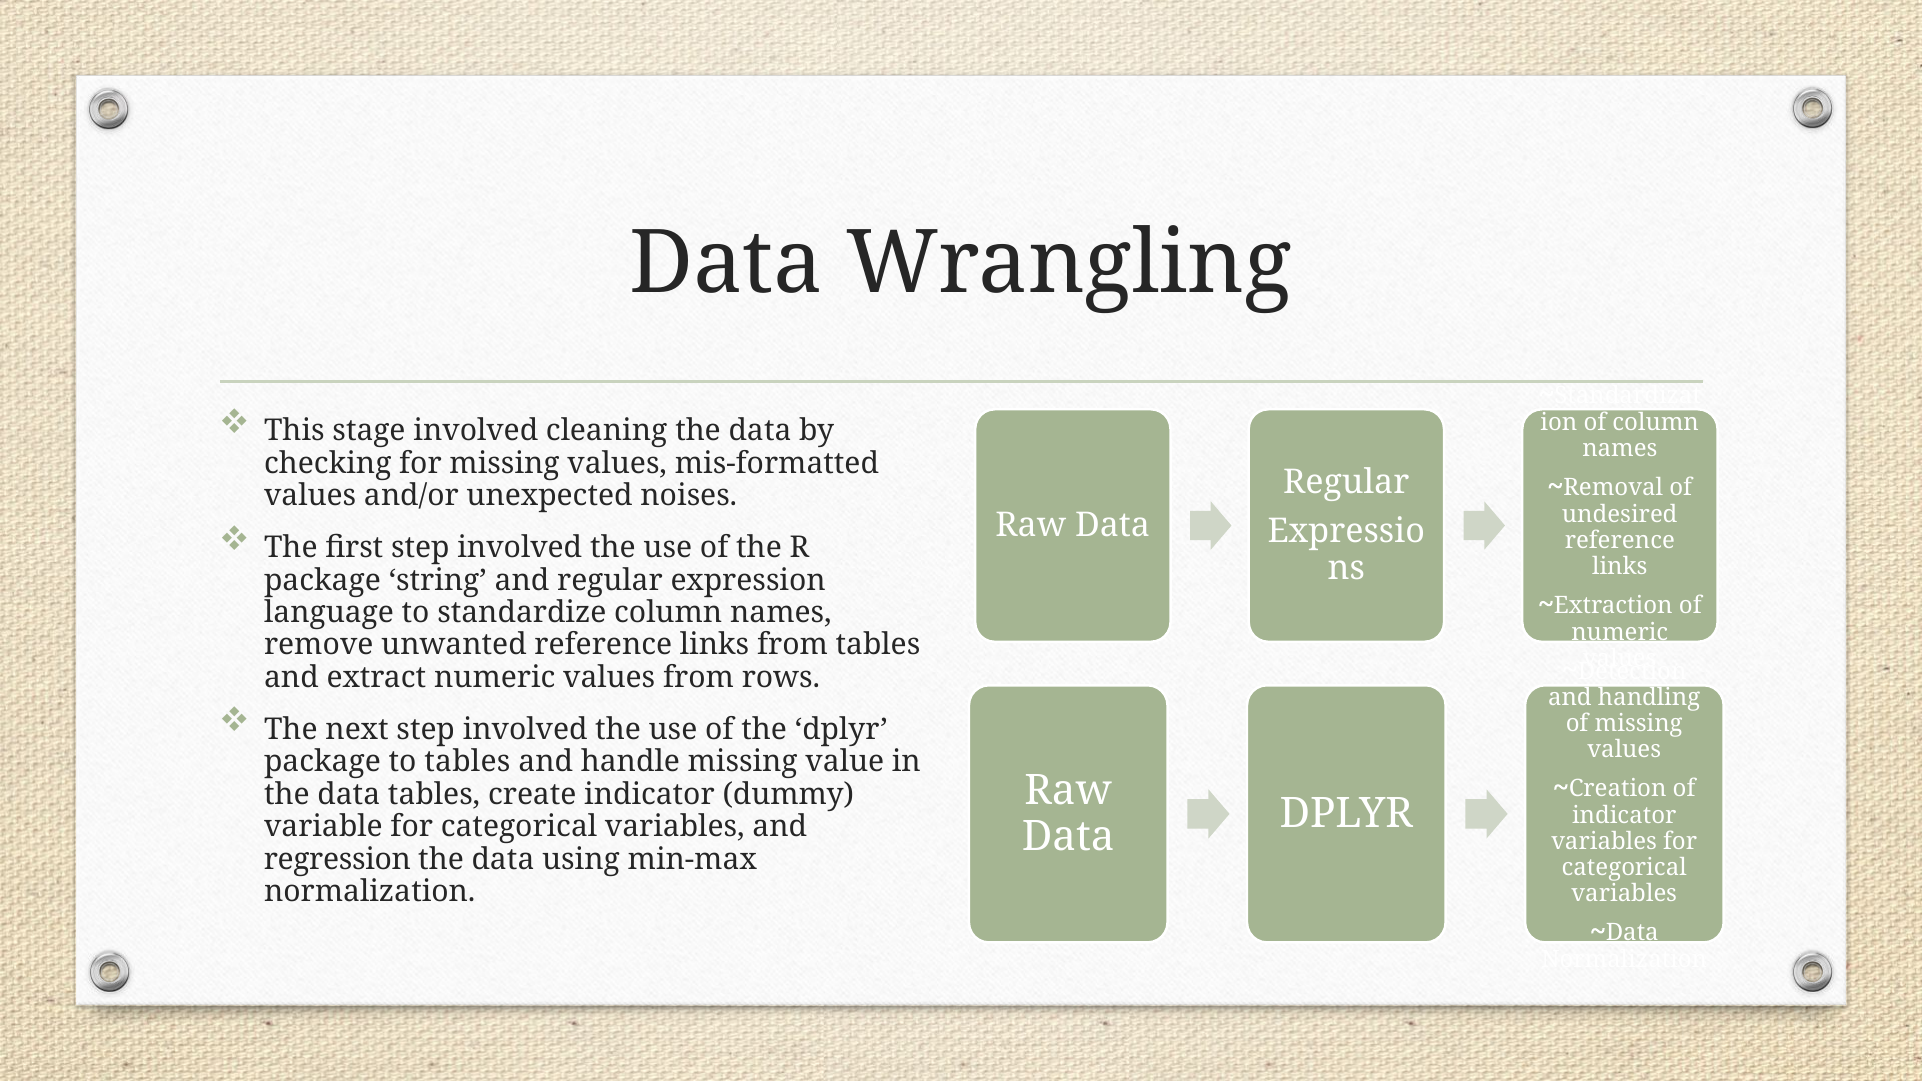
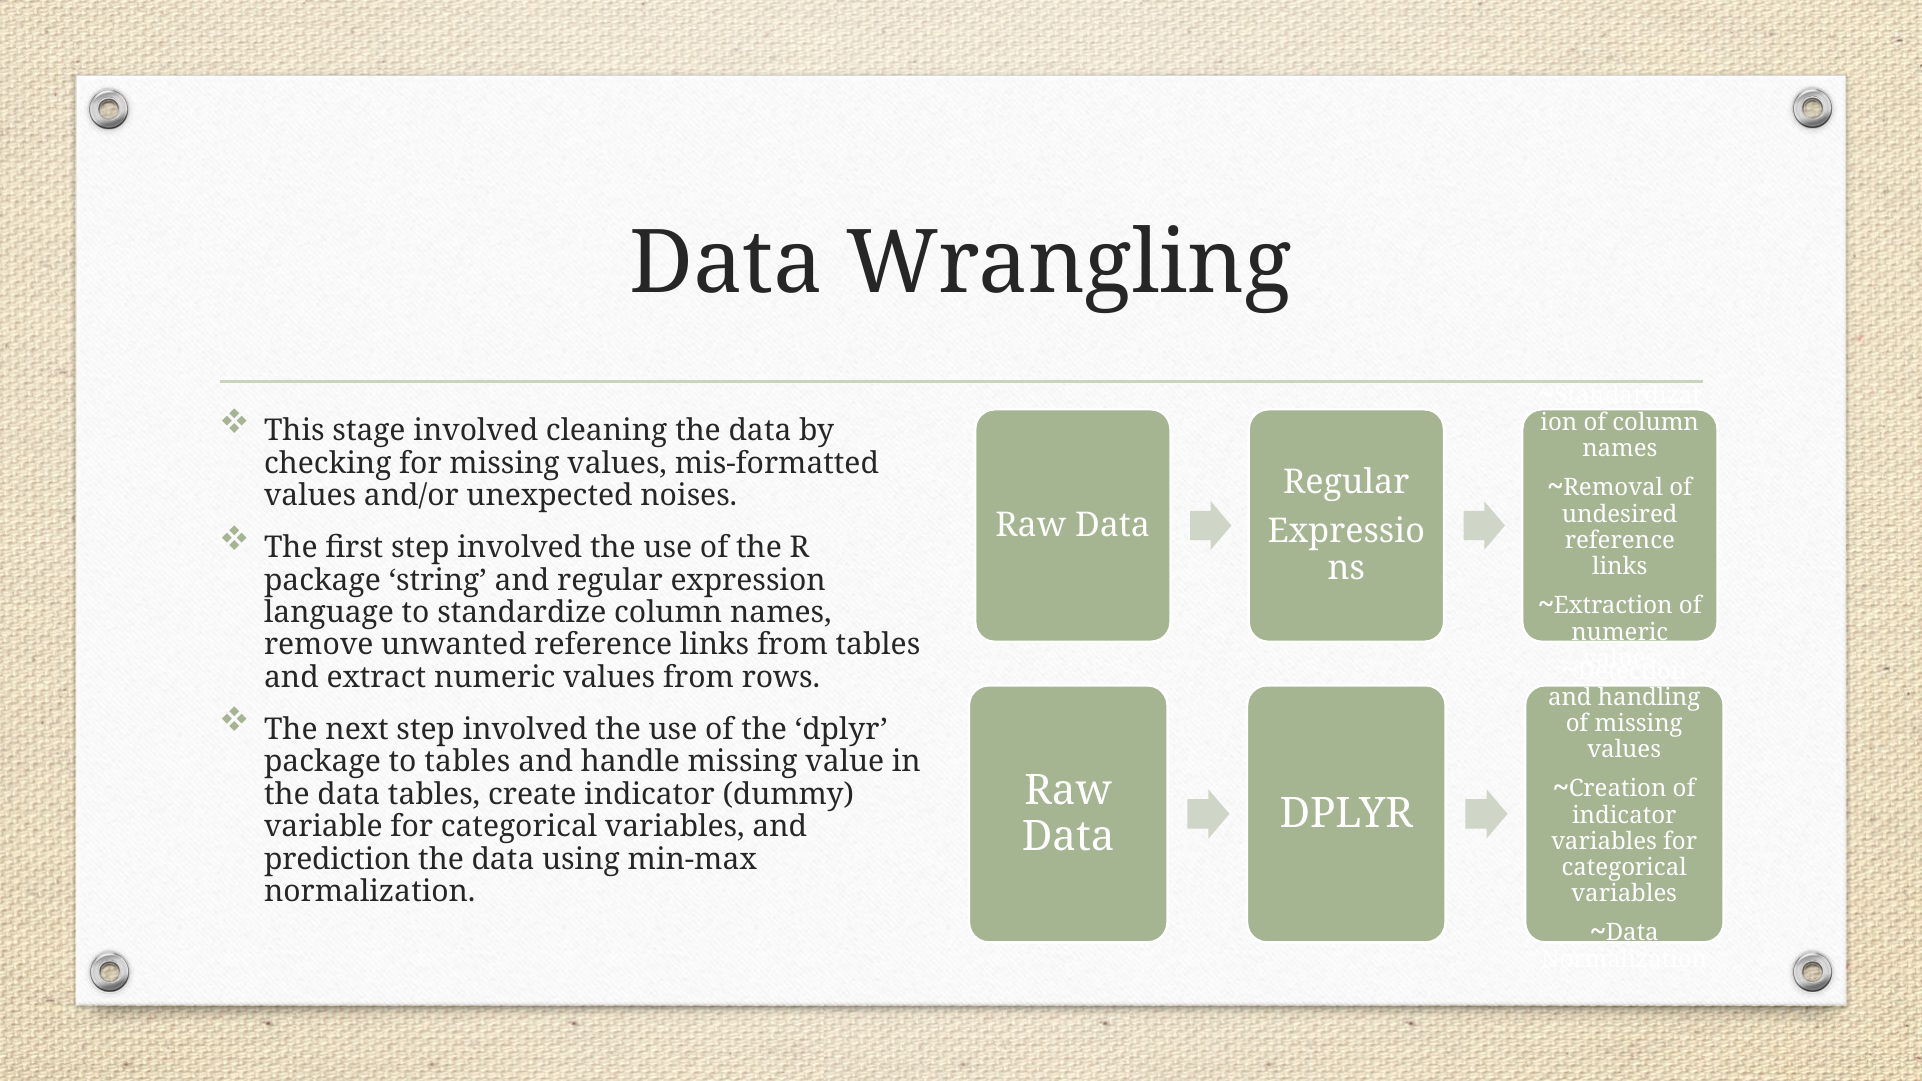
regression: regression -> prediction
